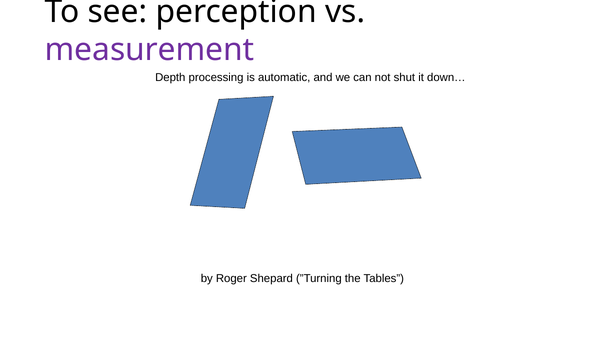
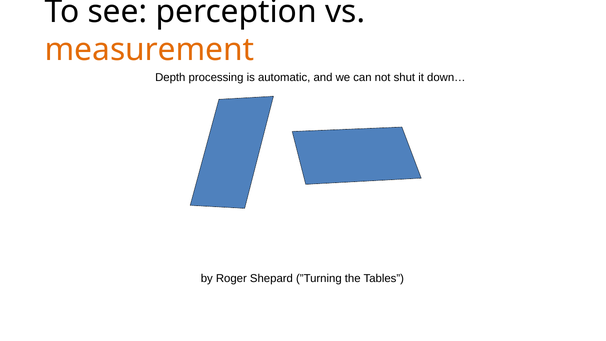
measurement colour: purple -> orange
